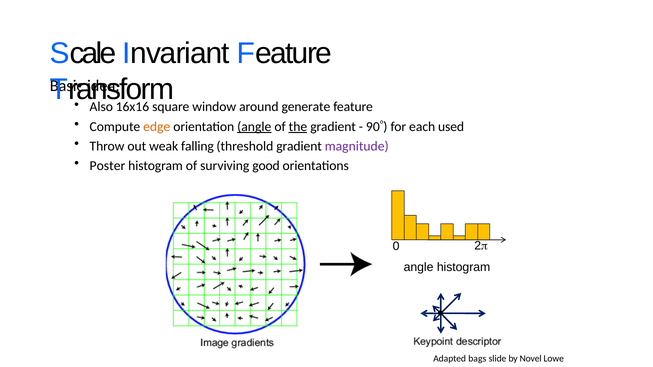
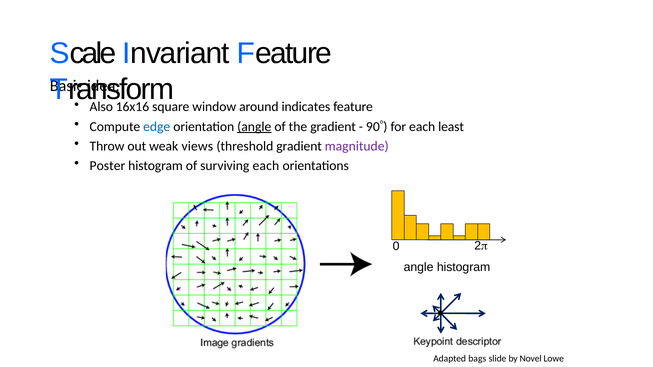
generate: generate -> indicates
edge colour: orange -> blue
the underline: present -> none
used: used -> least
falling: falling -> views
surviving good: good -> each
